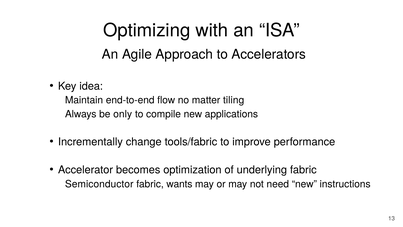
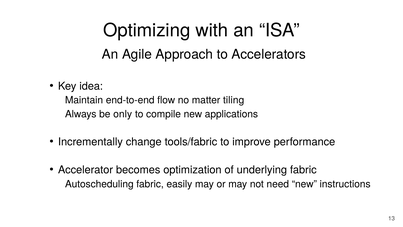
Semiconductor: Semiconductor -> Autoscheduling
wants: wants -> easily
